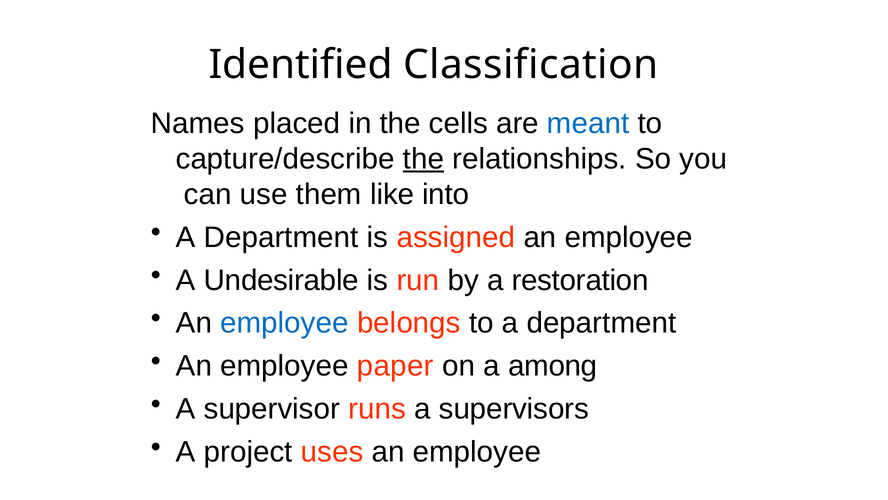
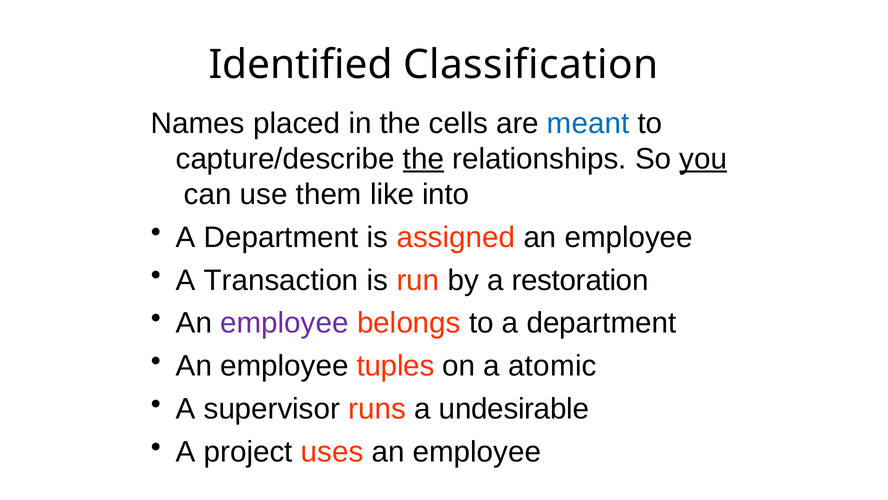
you underline: none -> present
Undesirable: Undesirable -> Transaction
employee at (284, 323) colour: blue -> purple
paper: paper -> tuples
among: among -> atomic
supervisors: supervisors -> undesirable
